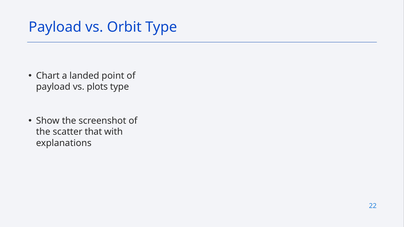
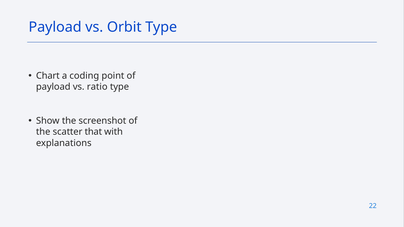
landed: landed -> coding
plots: plots -> ratio
